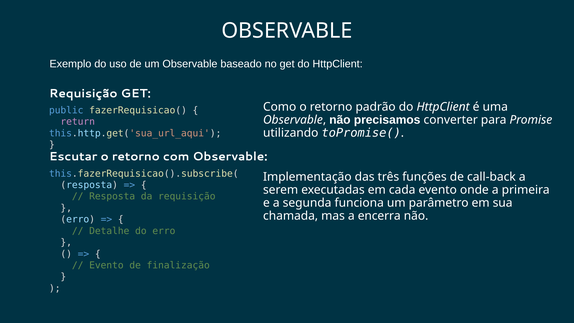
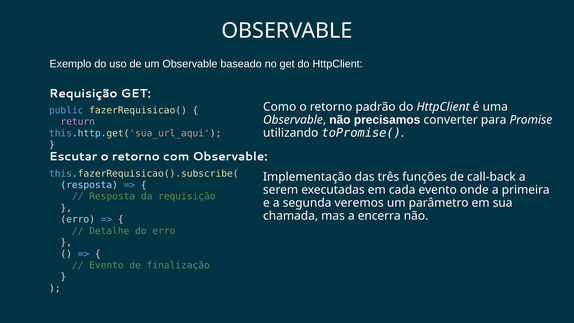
funciona: funciona -> veremos
